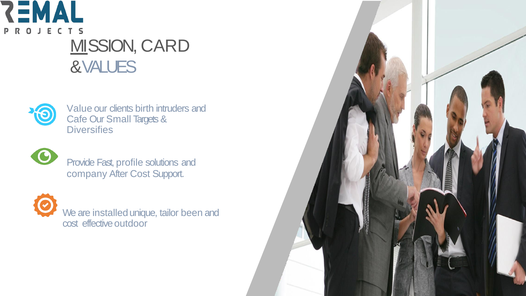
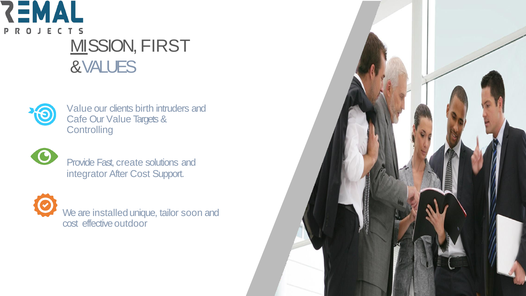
CARD: CARD -> FIRST
Our Small: Small -> Value
Diversifies: Diversifies -> Controlling
profile: profile -> create
company: company -> integrator
been: been -> soon
